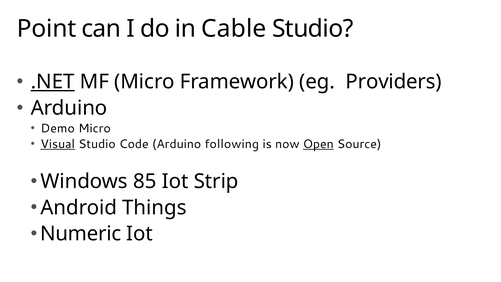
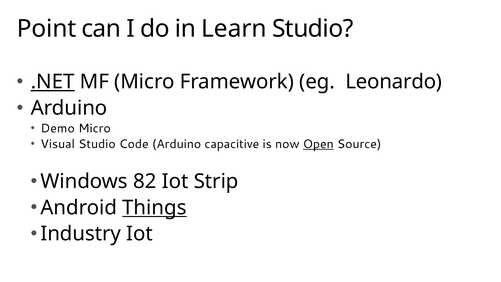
Cable: Cable -> Learn
Providers: Providers -> Leonardo
Visual underline: present -> none
following: following -> capacitive
85: 85 -> 82
Things underline: none -> present
Numeric: Numeric -> Industry
